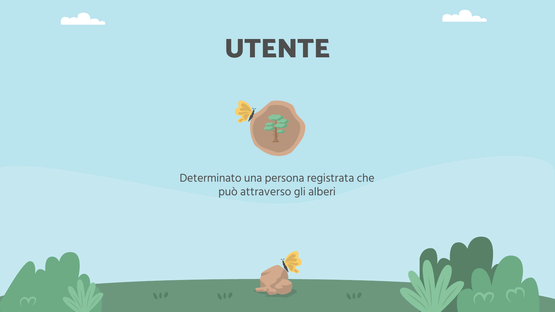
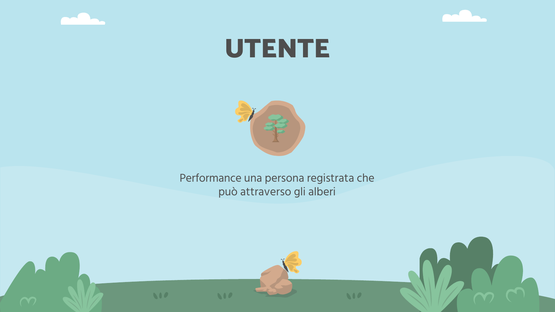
Determinato: Determinato -> Performance
